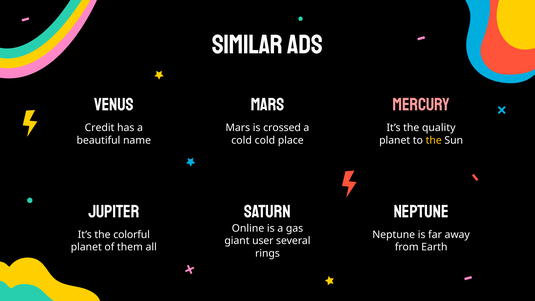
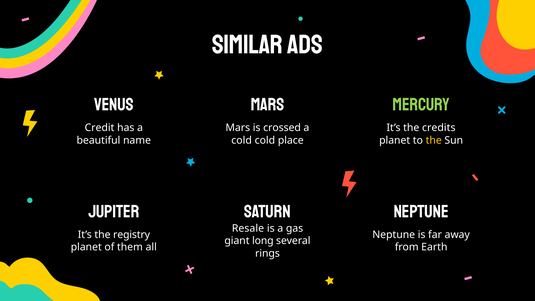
MERCURY colour: pink -> light green
quality: quality -> credits
Online: Online -> Resale
colorful: colorful -> registry
user: user -> long
